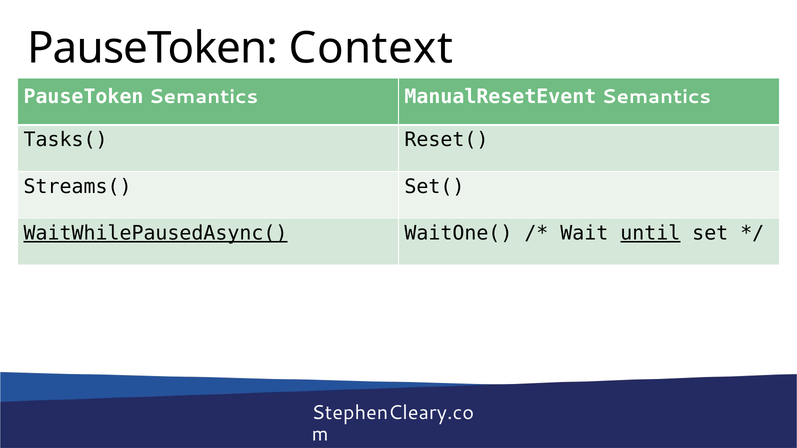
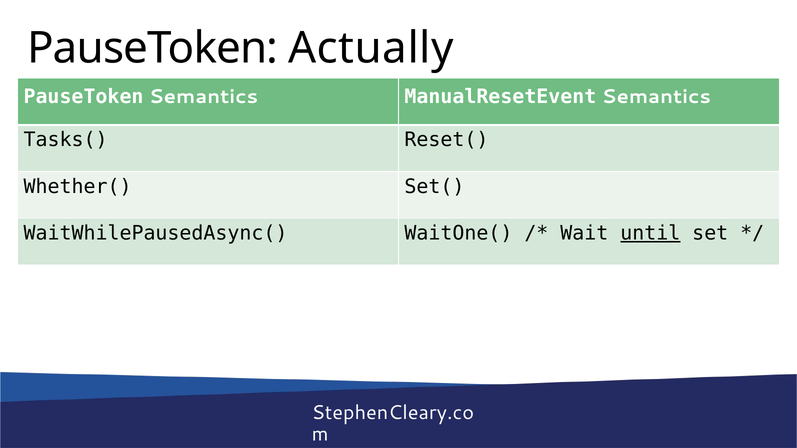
Context: Context -> Actually
Streams(: Streams( -> Whether(
WaitWhilePausedAsync( underline: present -> none
